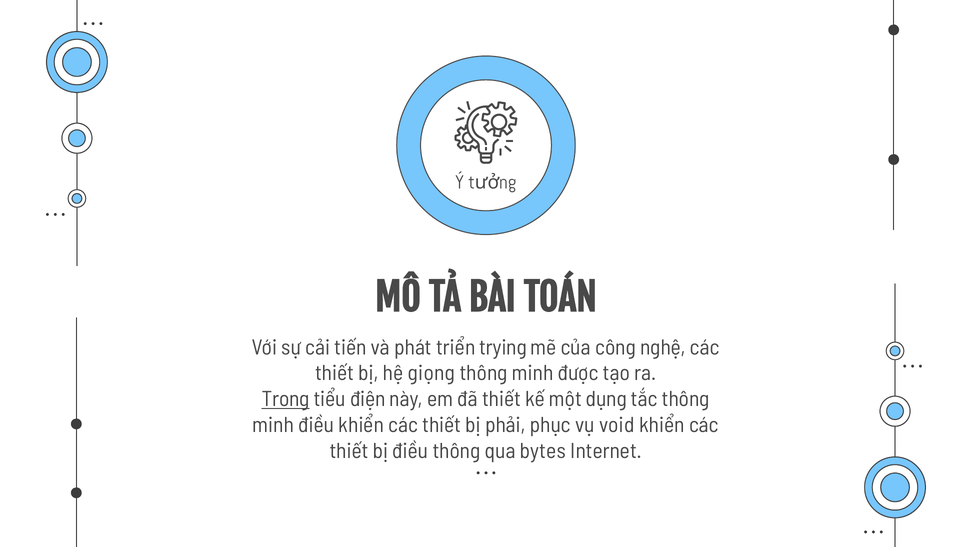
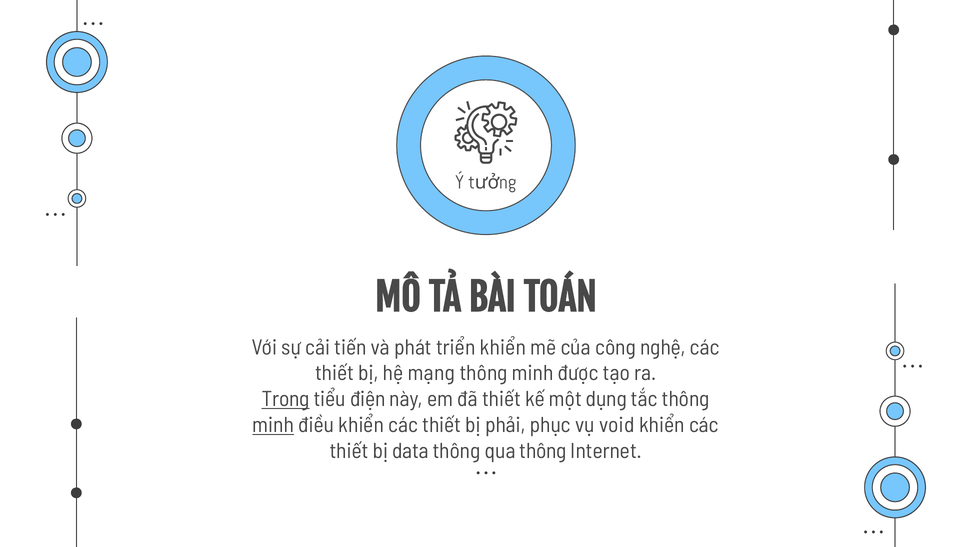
triển trying: trying -> khiển
giọng: giọng -> mạng
minh at (273, 425) underline: none -> present
bị điều: điều -> data
qua bytes: bytes -> thông
